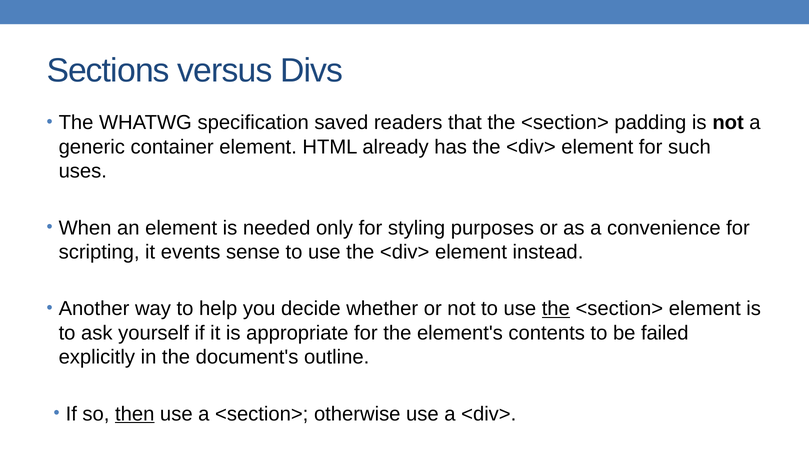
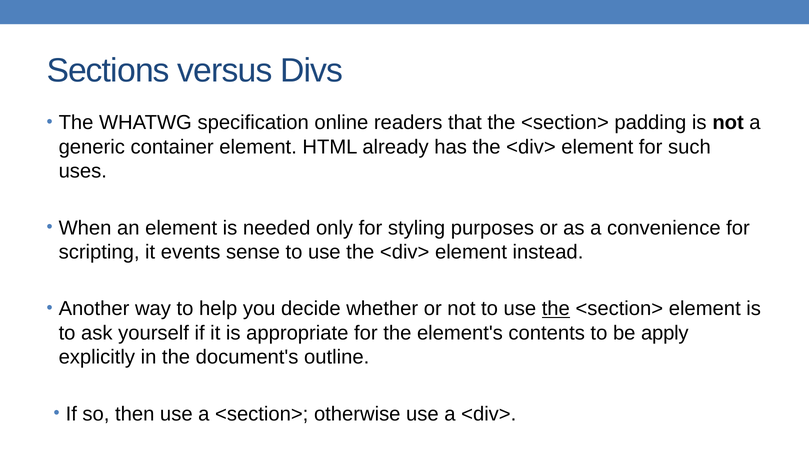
saved: saved -> online
failed: failed -> apply
then underline: present -> none
